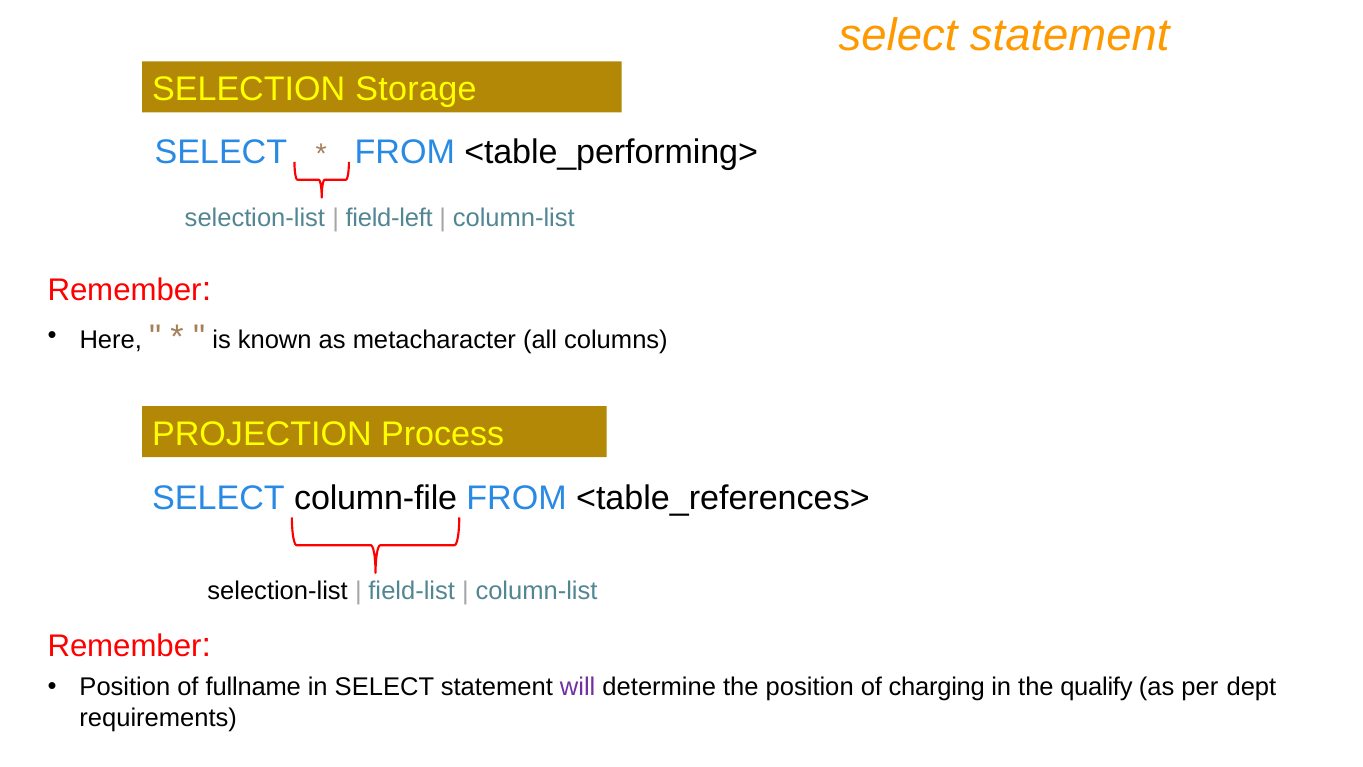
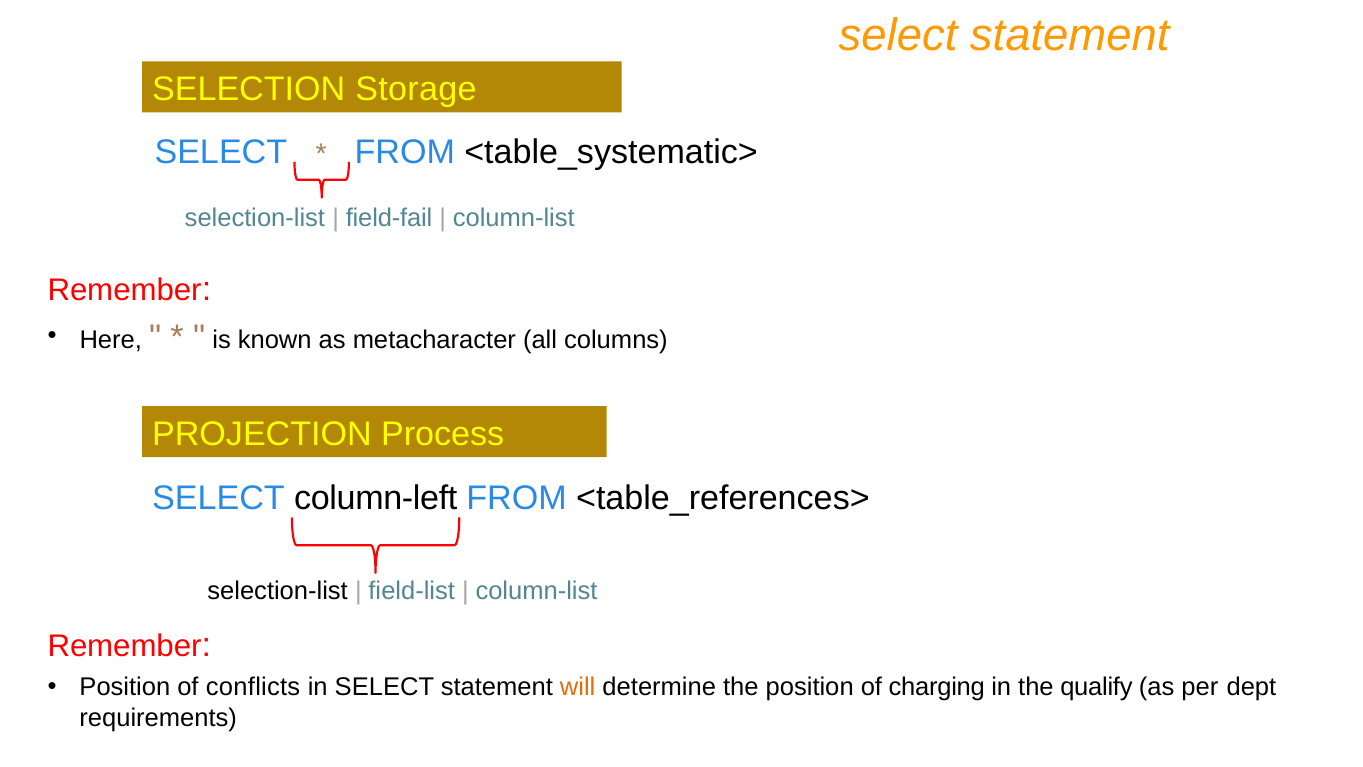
<table_performing>: <table_performing> -> <table_systematic>
field-left: field-left -> field-fail
column-file: column-file -> column-left
fullname: fullname -> conflicts
will colour: purple -> orange
